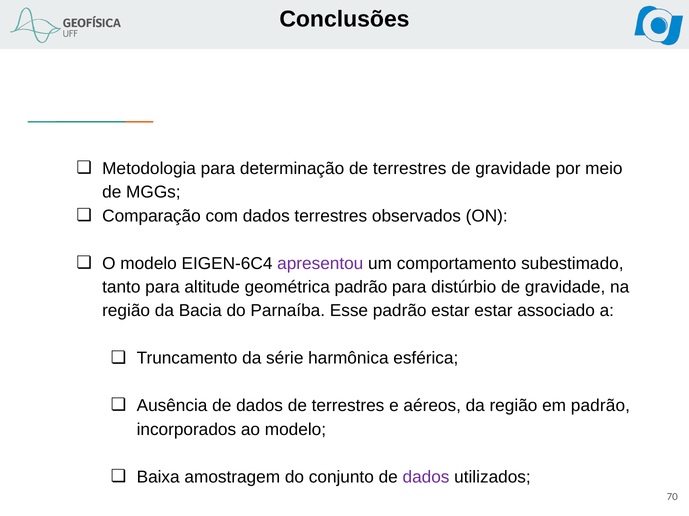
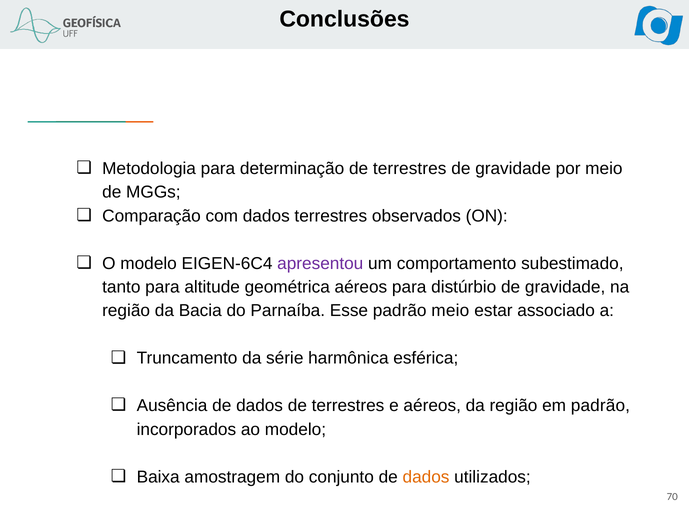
geométrica padrão: padrão -> aéreos
padrão estar: estar -> meio
dados at (426, 478) colour: purple -> orange
